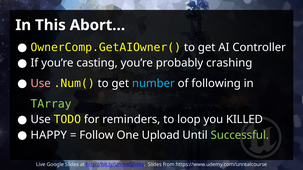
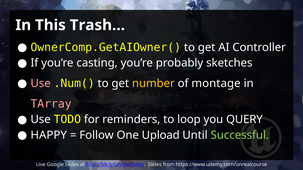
Abort…: Abort… -> Trash…
crashing: crashing -> sketches
number colour: light blue -> yellow
following: following -> montage
TArray colour: light green -> pink
KILLED: KILLED -> QUERY
